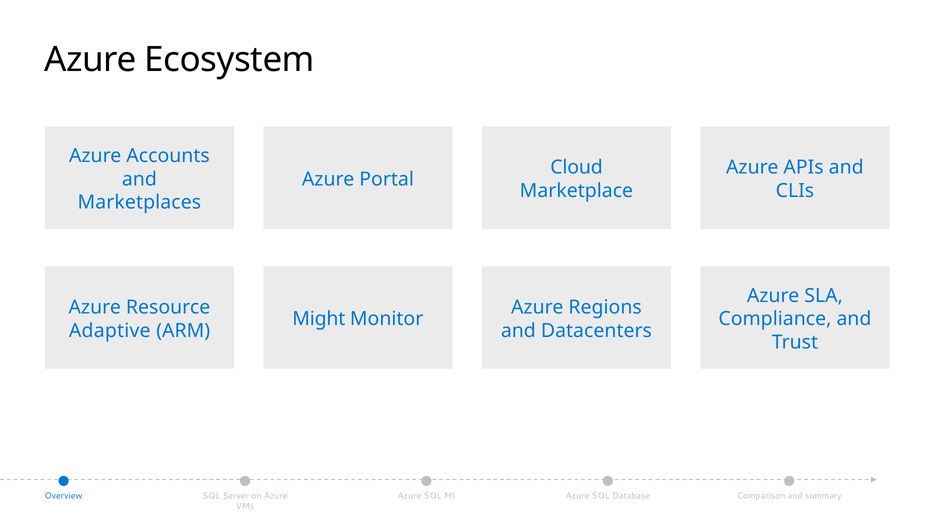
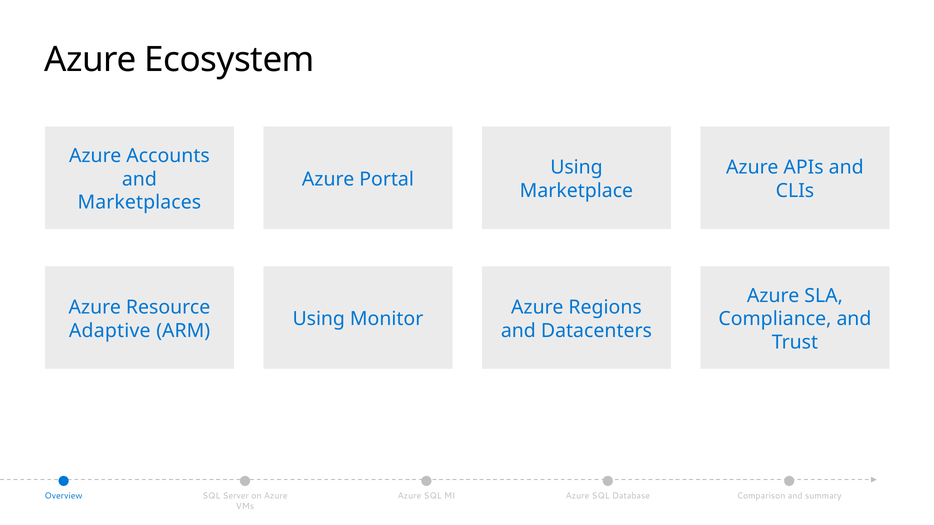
Cloud at (577, 168): Cloud -> Using
Might at (319, 319): Might -> Using
